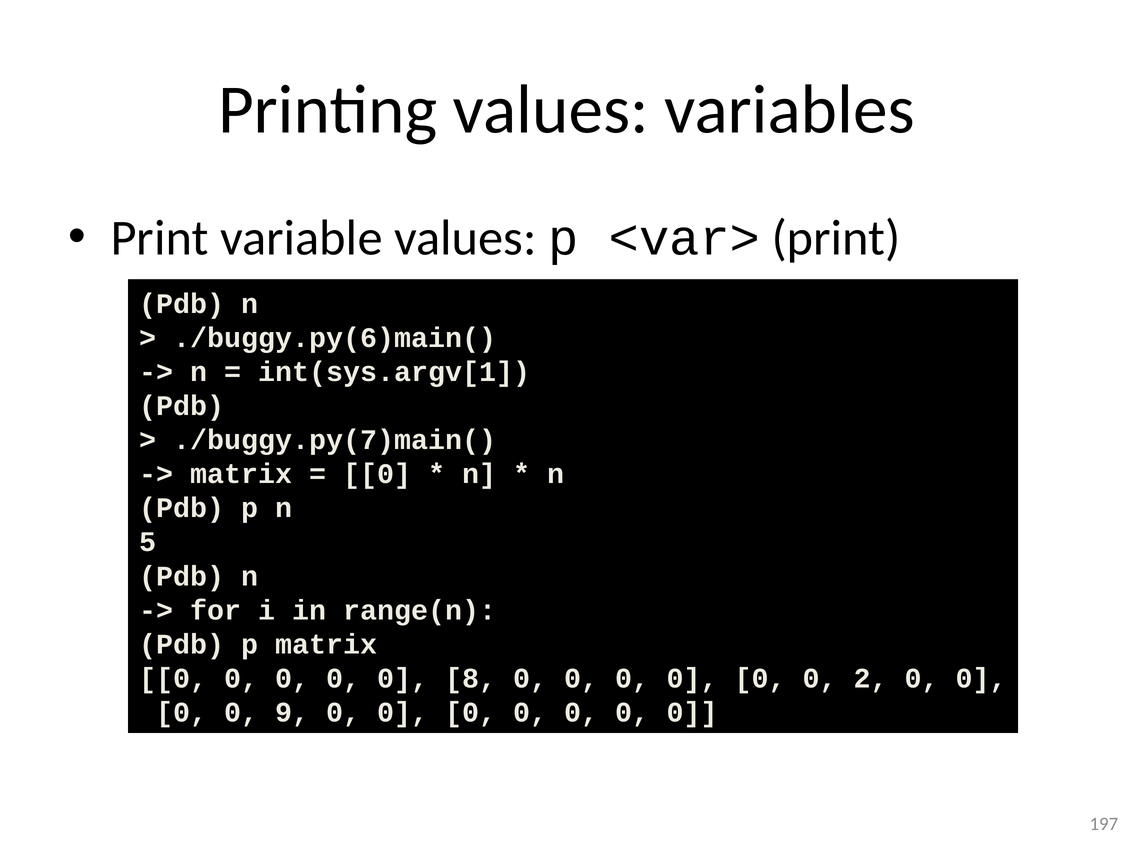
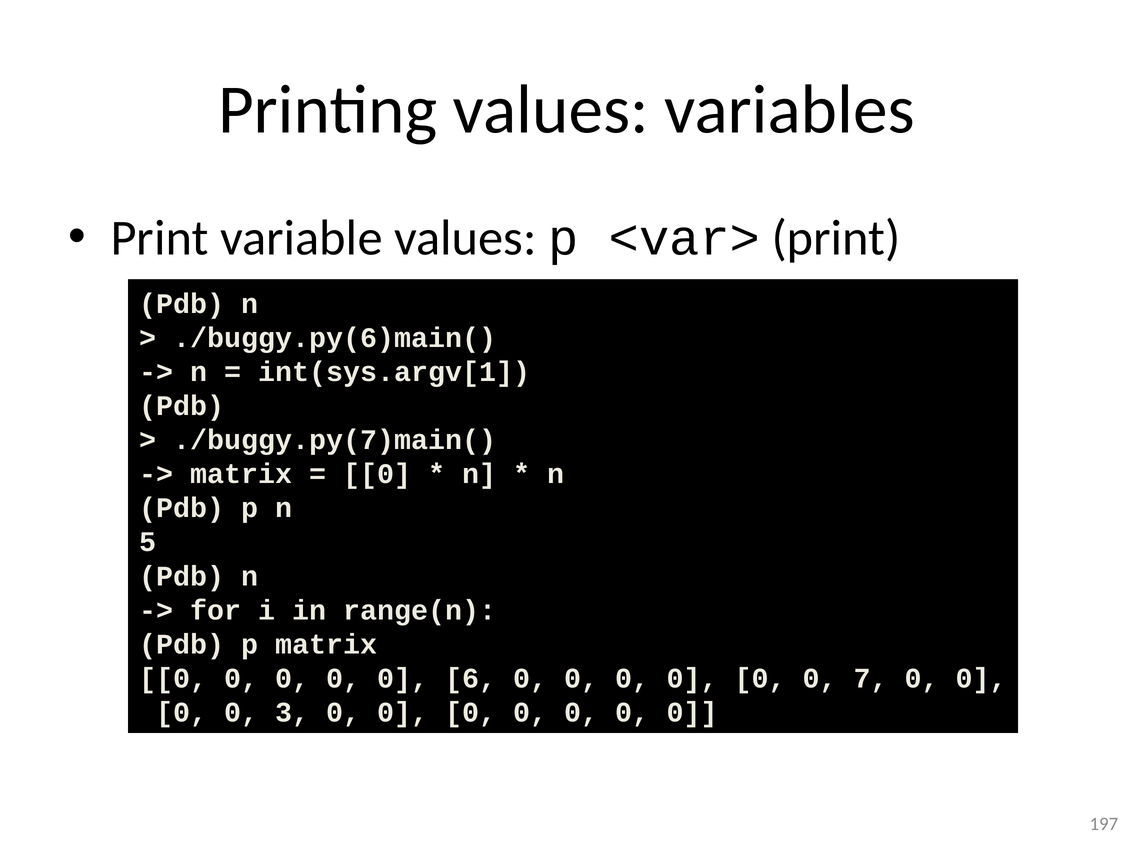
8: 8 -> 6
2: 2 -> 7
9: 9 -> 3
